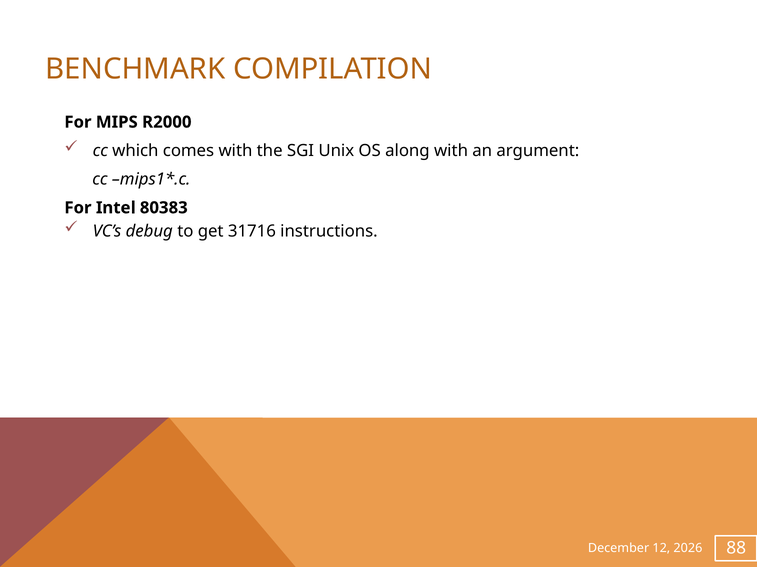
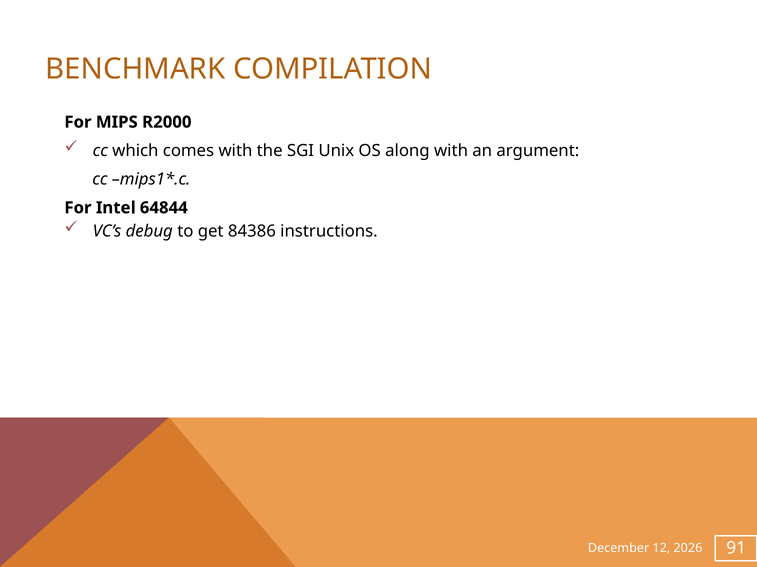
80383: 80383 -> 64844
31716: 31716 -> 84386
88: 88 -> 91
